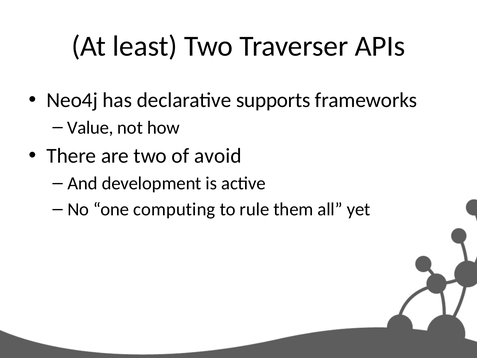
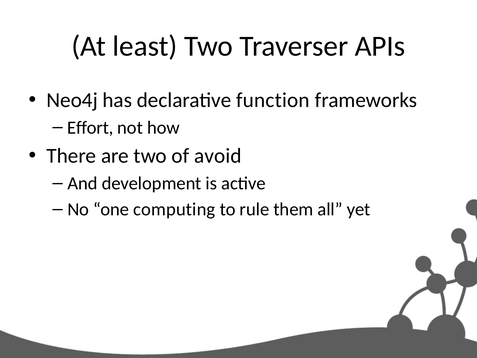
supports: supports -> function
Value: Value -> Effort
